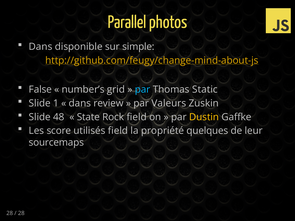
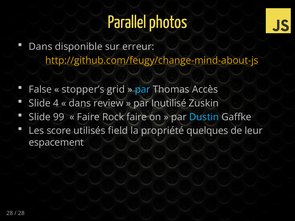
simple: simple -> erreur
number’s: number’s -> stopper’s
Static: Static -> Accès
1: 1 -> 4
Valeurs: Valeurs -> Inutilisé
48: 48 -> 99
State at (88, 117): State -> Faire
Rock field: field -> faire
Dustin colour: yellow -> light blue
sourcemaps: sourcemaps -> espacement
